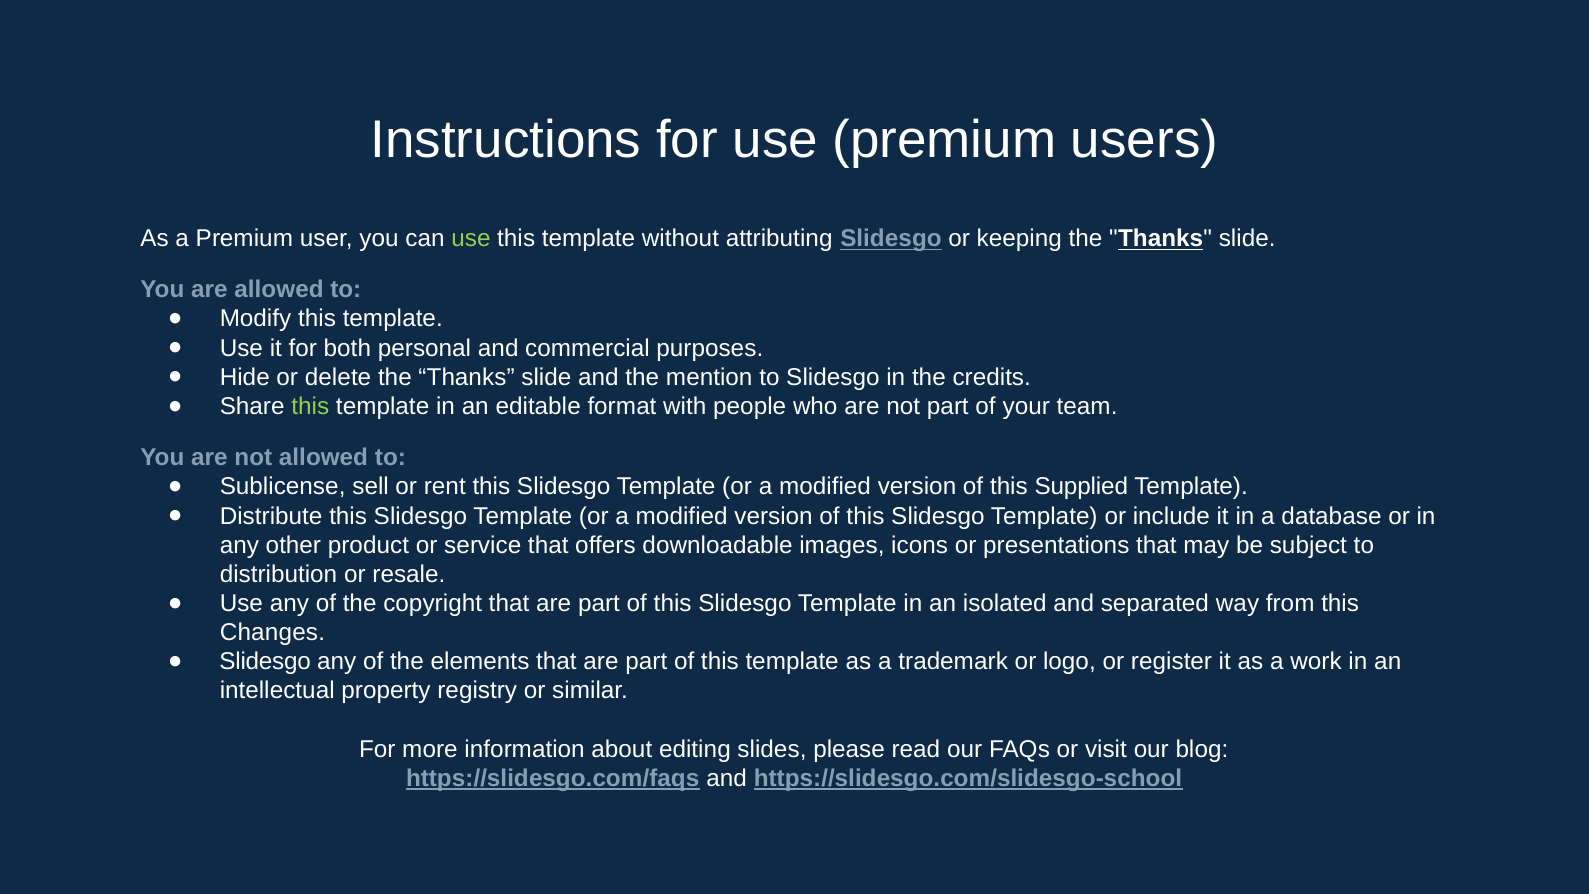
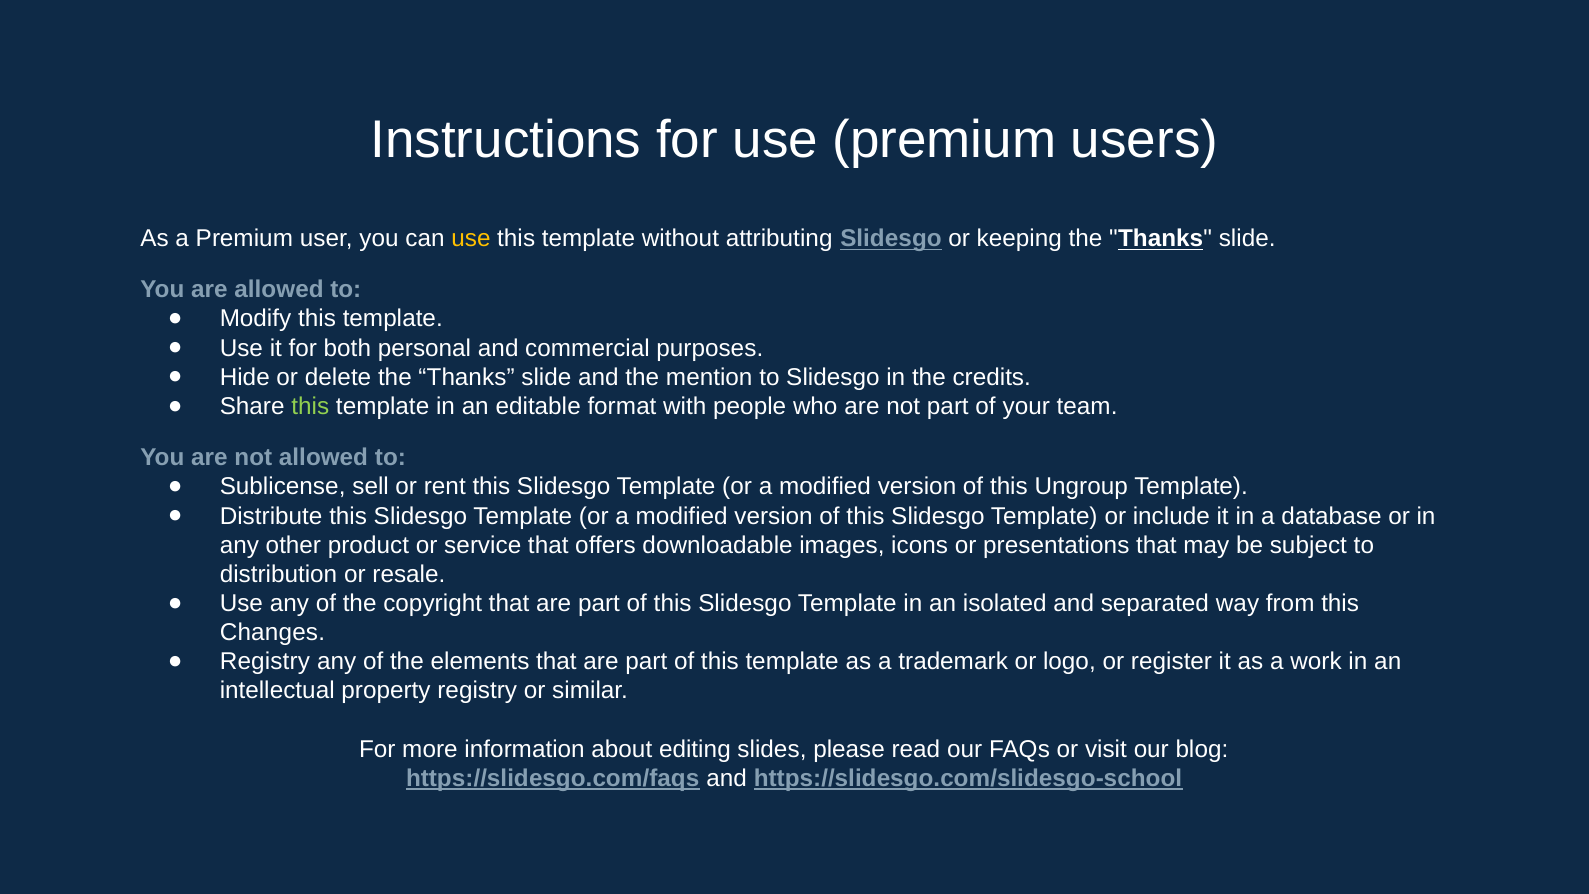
use at (471, 239) colour: light green -> yellow
Supplied: Supplied -> Ungroup
Slidesgo at (265, 662): Slidesgo -> Registry
